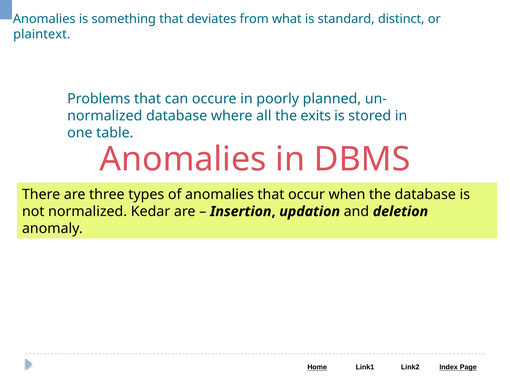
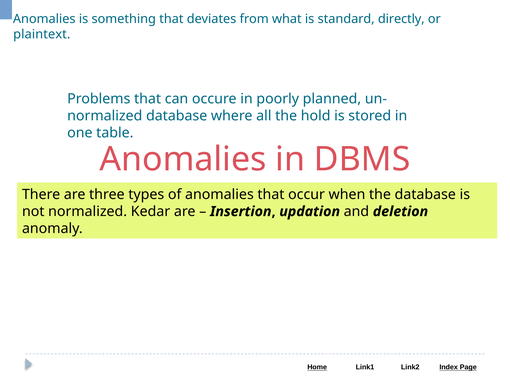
distinct: distinct -> directly
exits: exits -> hold
